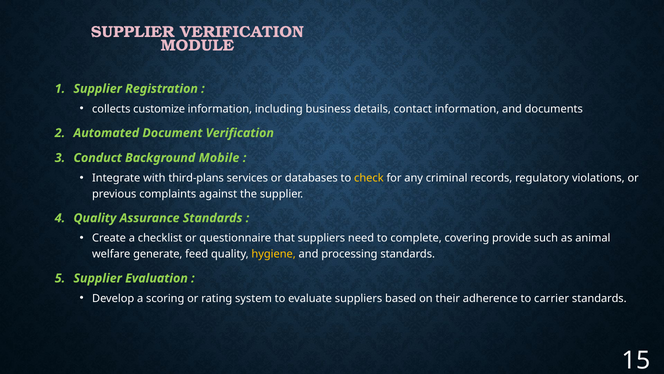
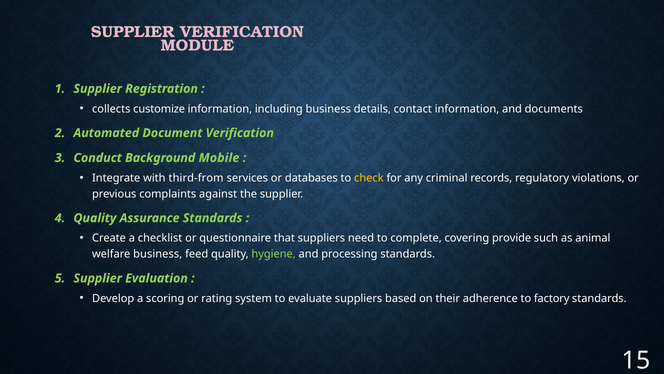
third-plans: third-plans -> third-from
welfare generate: generate -> business
hygiene colour: yellow -> light green
carrier: carrier -> factory
